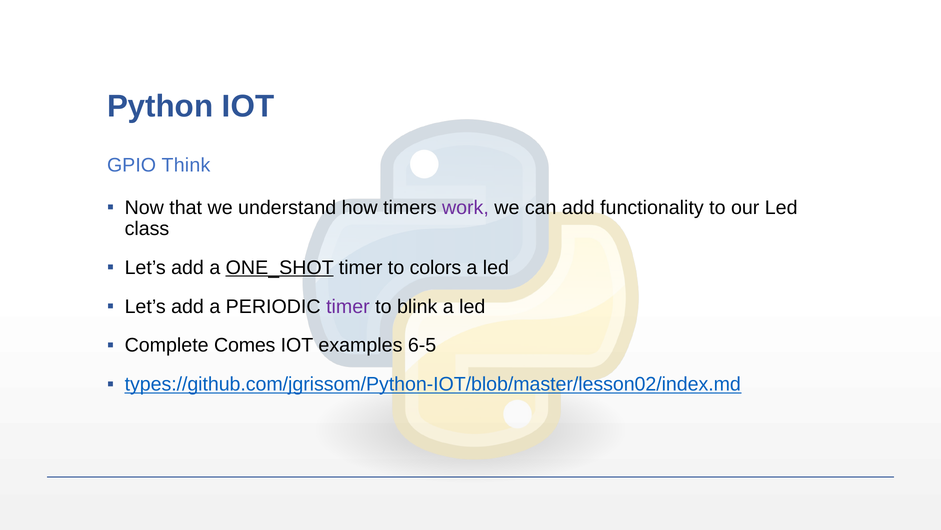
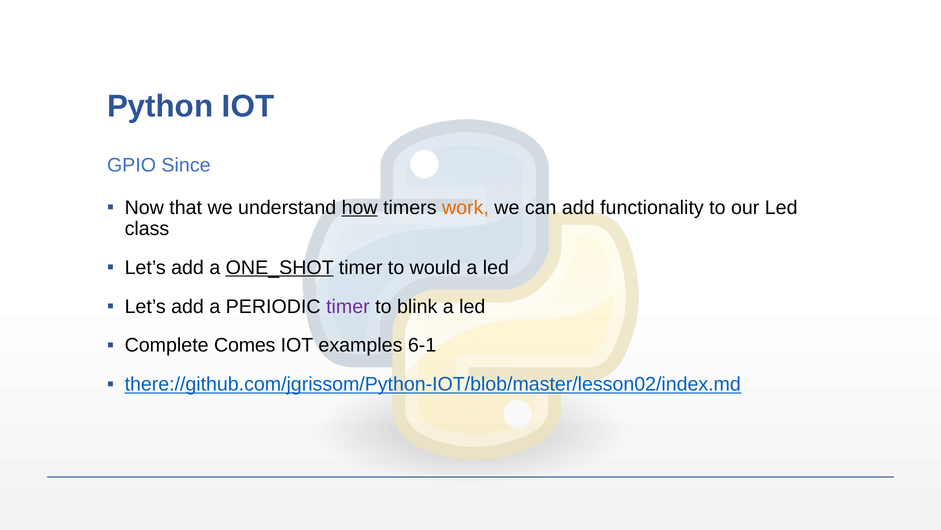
Think: Think -> Since
how underline: none -> present
work colour: purple -> orange
colors: colors -> would
6-5: 6-5 -> 6-1
types://github.com/jgrissom/Python-IOT/blob/master/lesson02/index.md: types://github.com/jgrissom/Python-IOT/blob/master/lesson02/index.md -> there://github.com/jgrissom/Python-IOT/blob/master/lesson02/index.md
